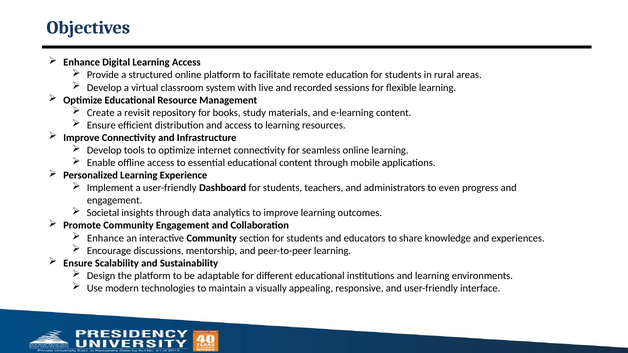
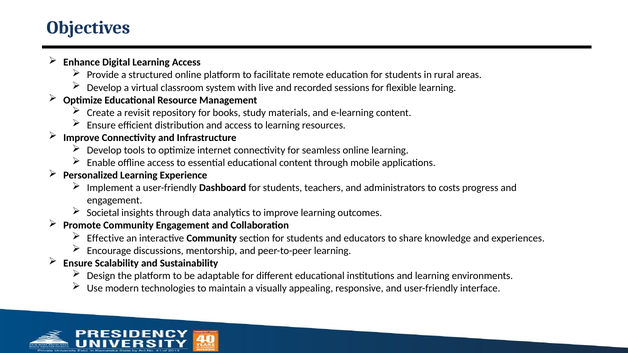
even: even -> costs
Enhance at (105, 238): Enhance -> Effective
